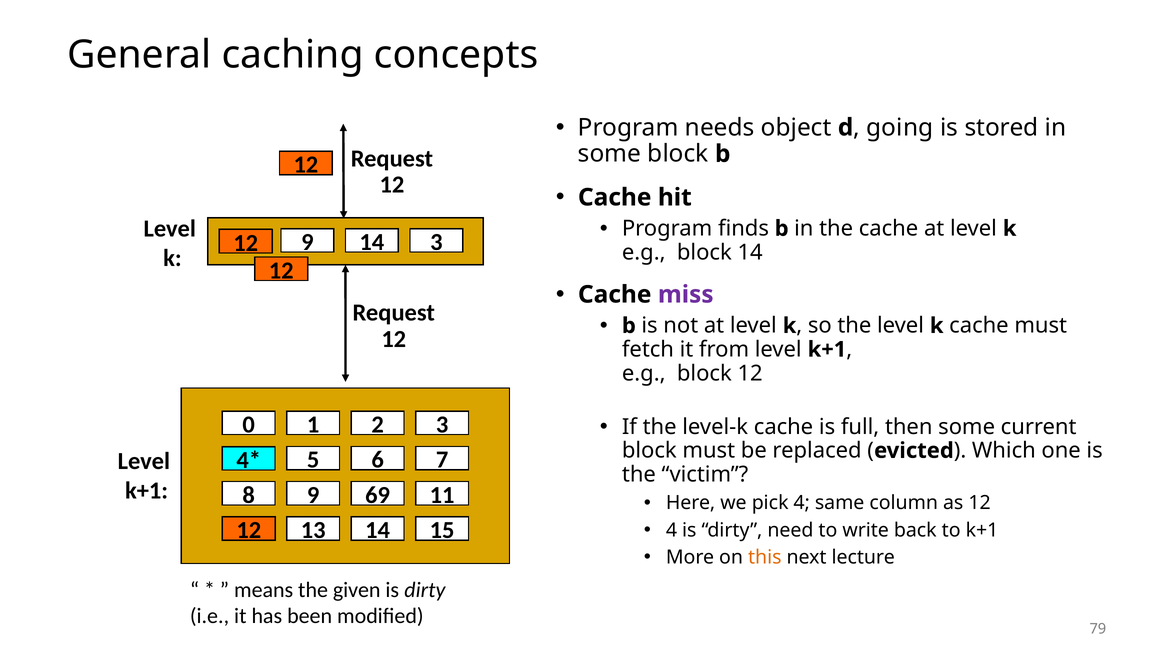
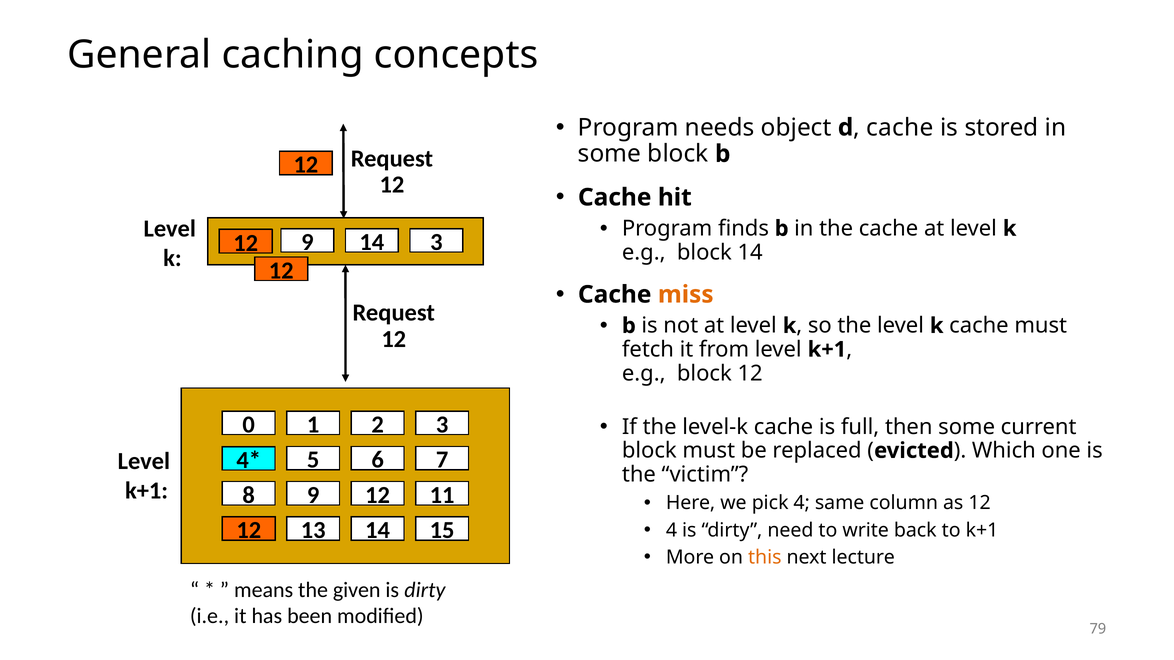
going at (900, 128): going -> cache
miss colour: purple -> orange
9 69: 69 -> 12
